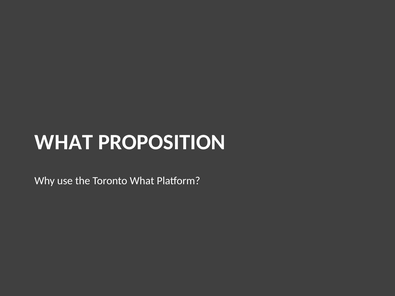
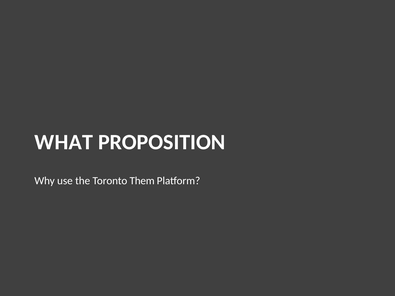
Toronto What: What -> Them
